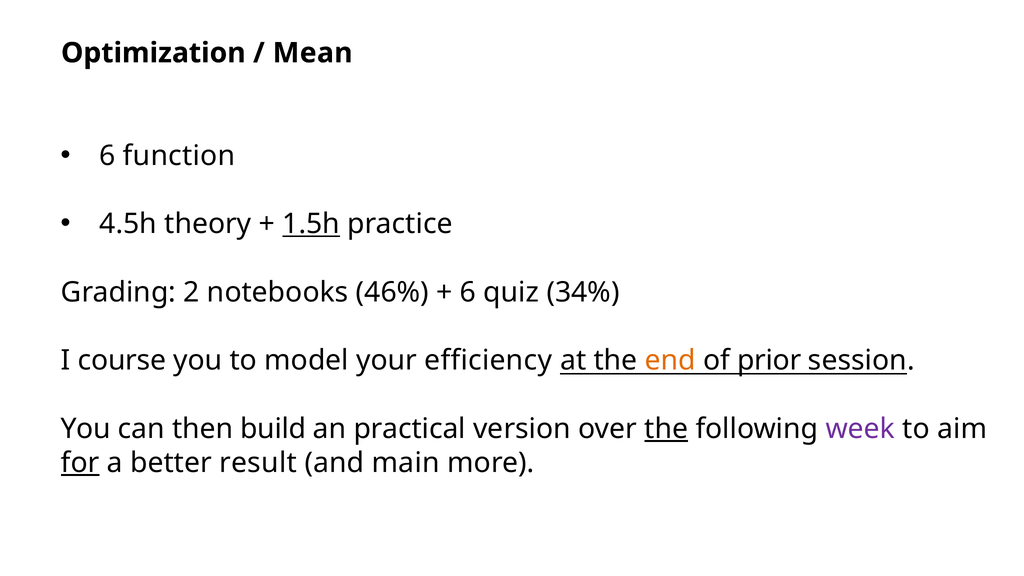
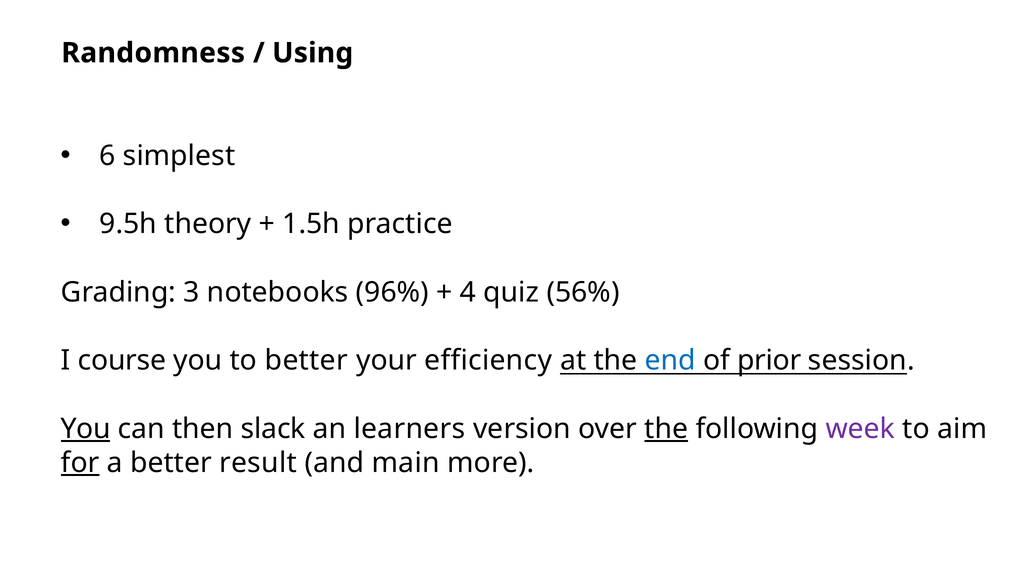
Optimization: Optimization -> Randomness
Mean: Mean -> Using
function: function -> simplest
4.5h: 4.5h -> 9.5h
1.5h underline: present -> none
2: 2 -> 3
46%: 46% -> 96%
6 at (468, 292): 6 -> 4
34%: 34% -> 56%
to model: model -> better
end colour: orange -> blue
You at (86, 429) underline: none -> present
build: build -> slack
practical: practical -> learners
